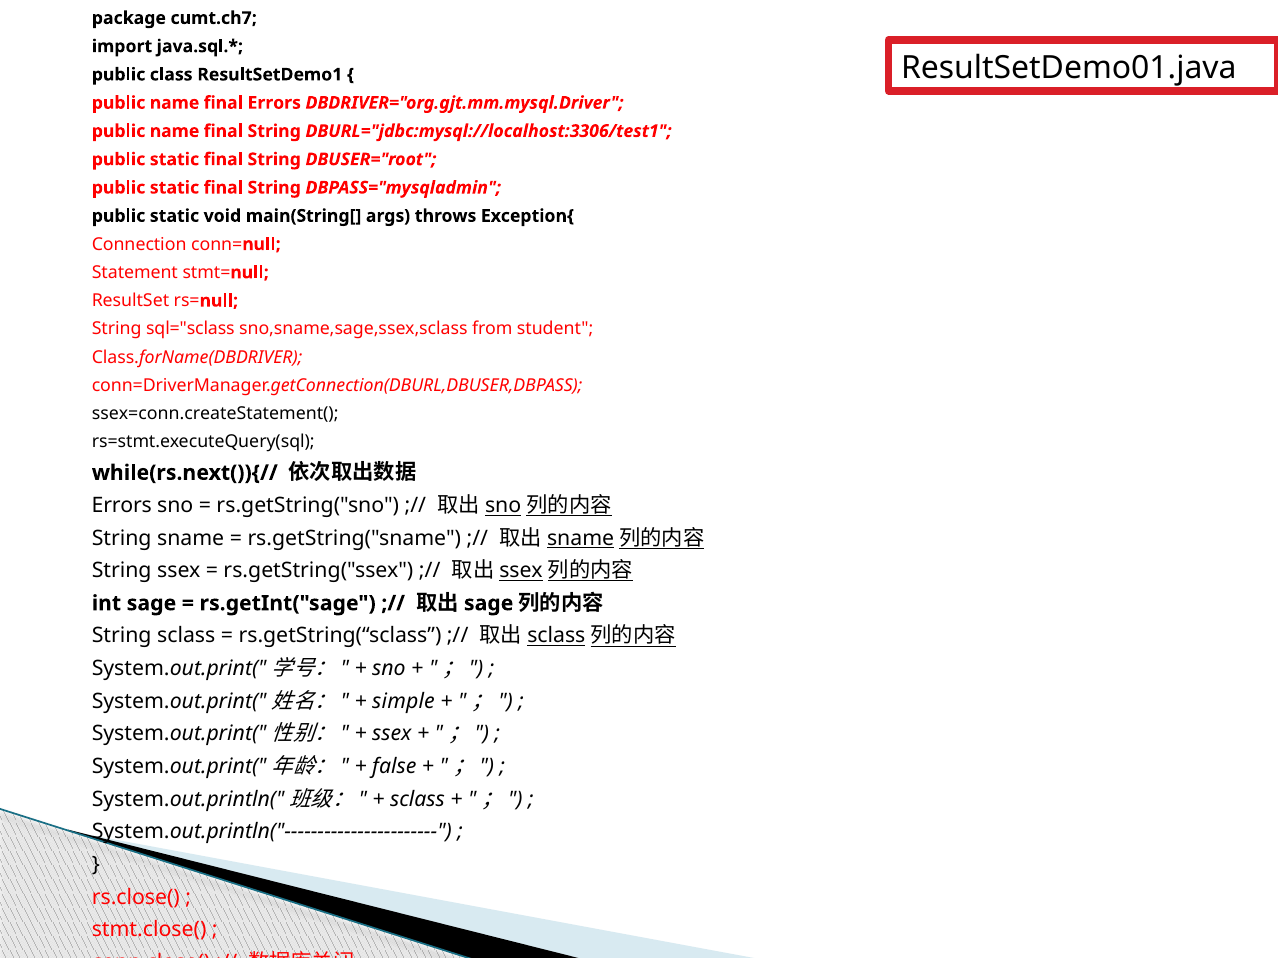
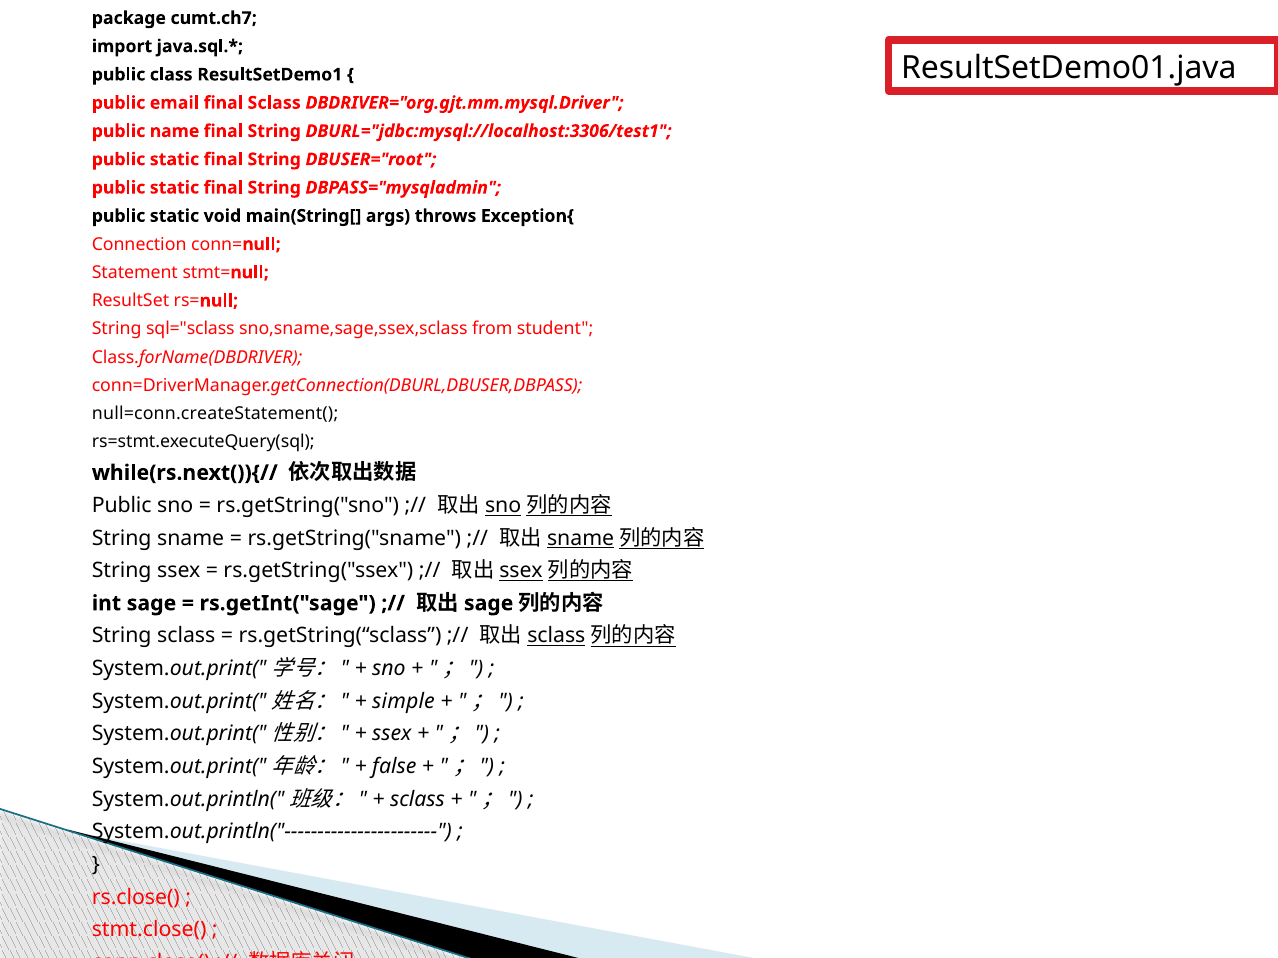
name at (175, 103): name -> email
final Errors: Errors -> Sclass
ssex=conn.createStatement(: ssex=conn.createStatement( -> null=conn.createStatement(
Errors at (122, 506): Errors -> Public
